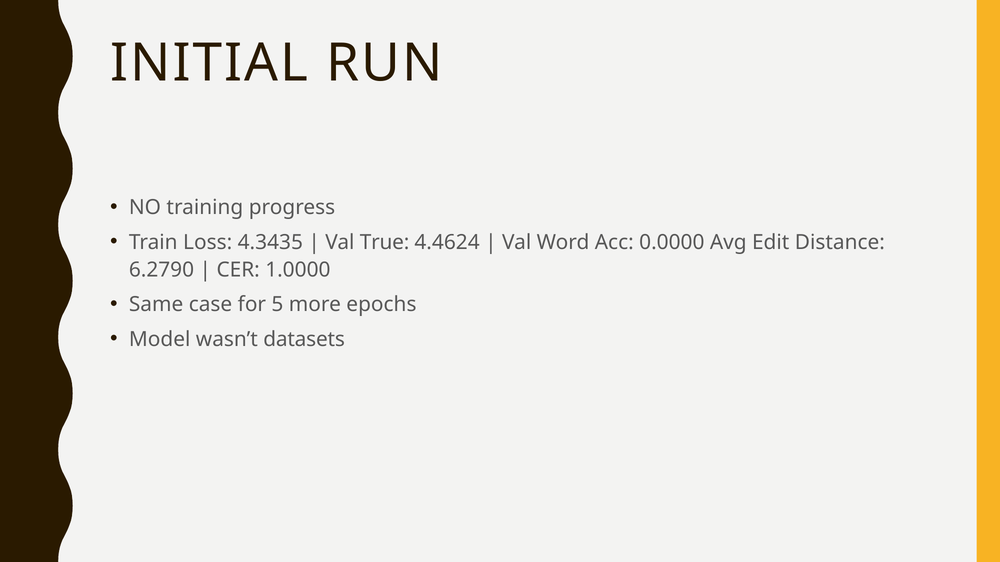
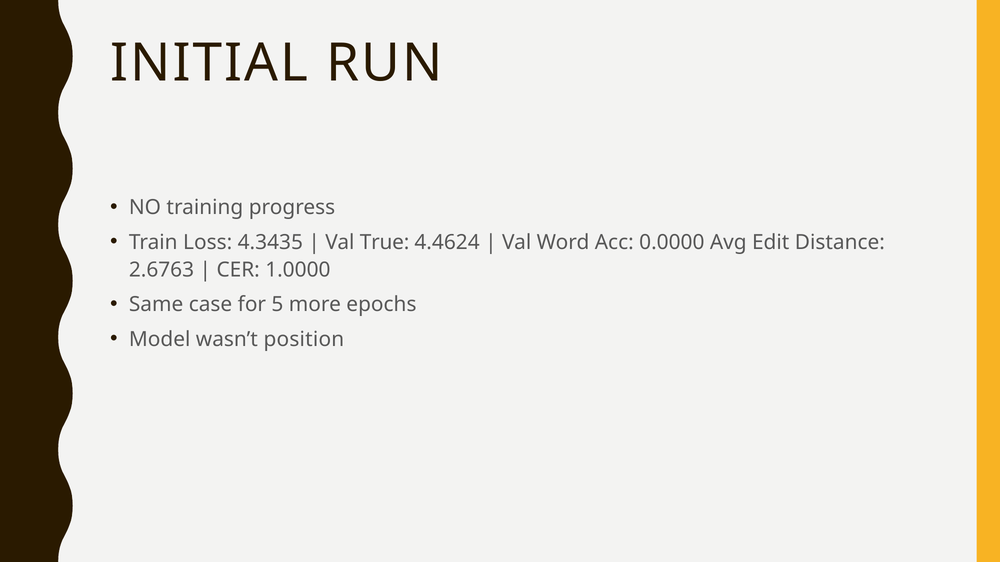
6.2790: 6.2790 -> 2.6763
datasets: datasets -> position
